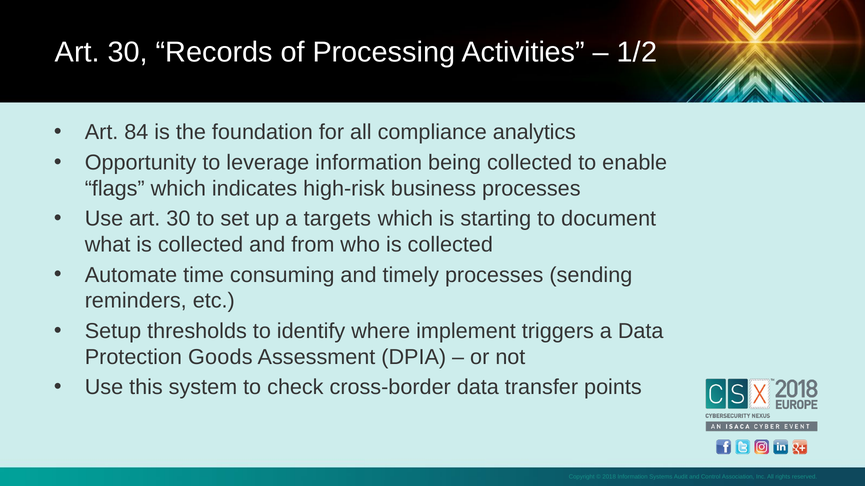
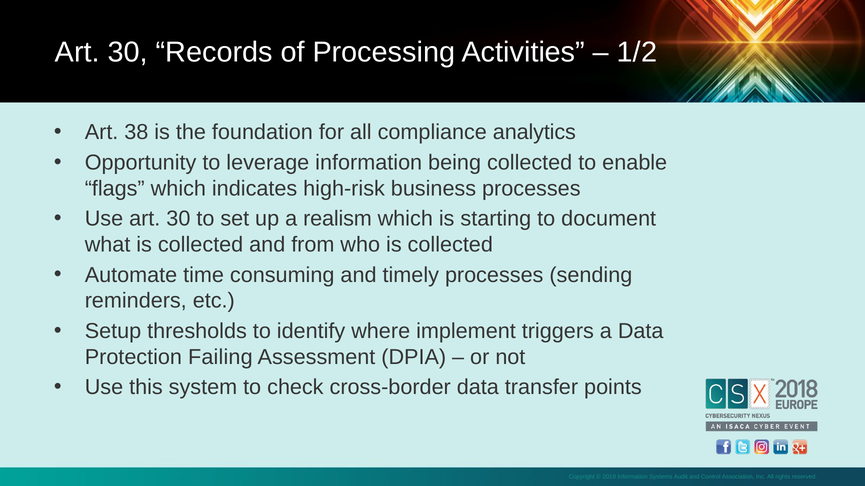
84: 84 -> 38
targets: targets -> realism
Goods: Goods -> Failing
